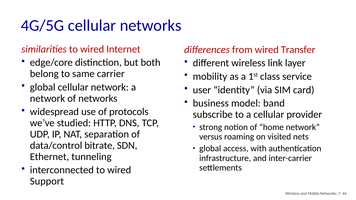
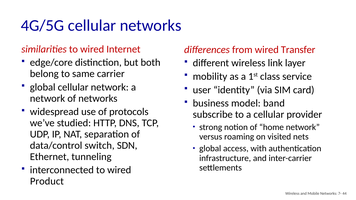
bitrate: bitrate -> switch
Support: Support -> Product
